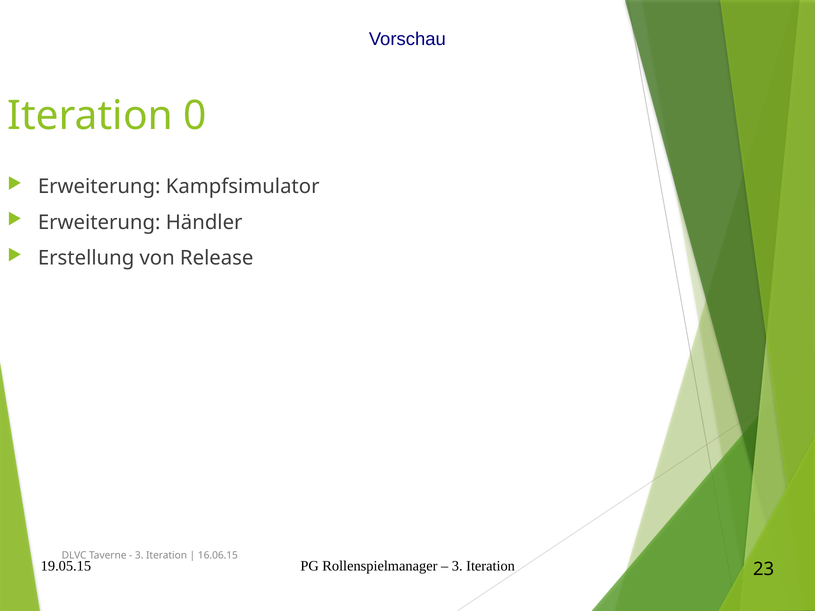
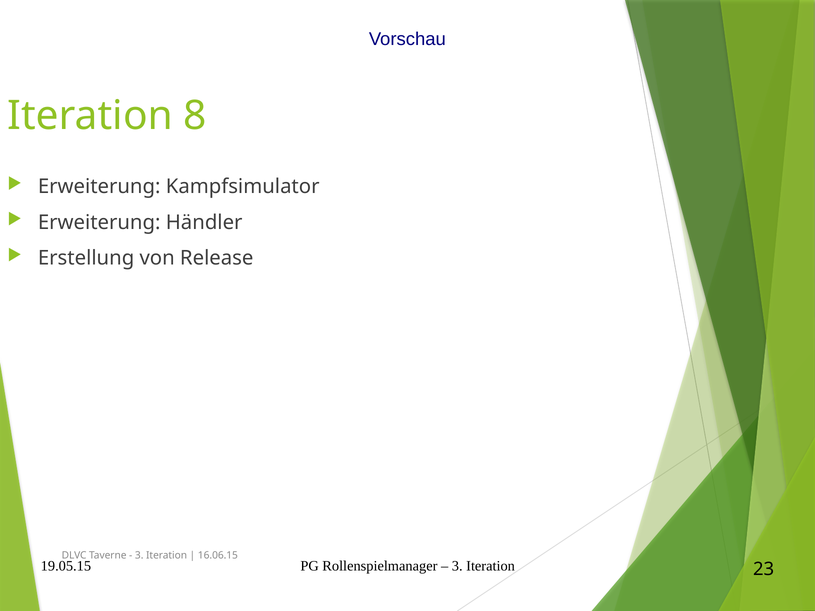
0: 0 -> 8
